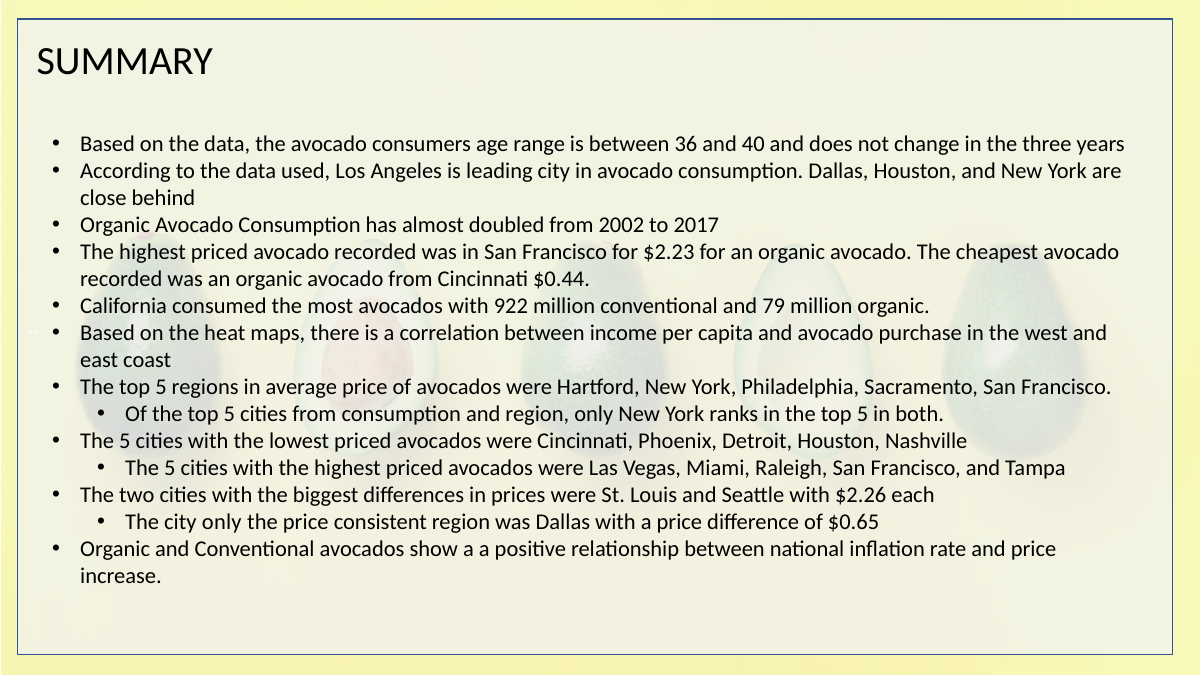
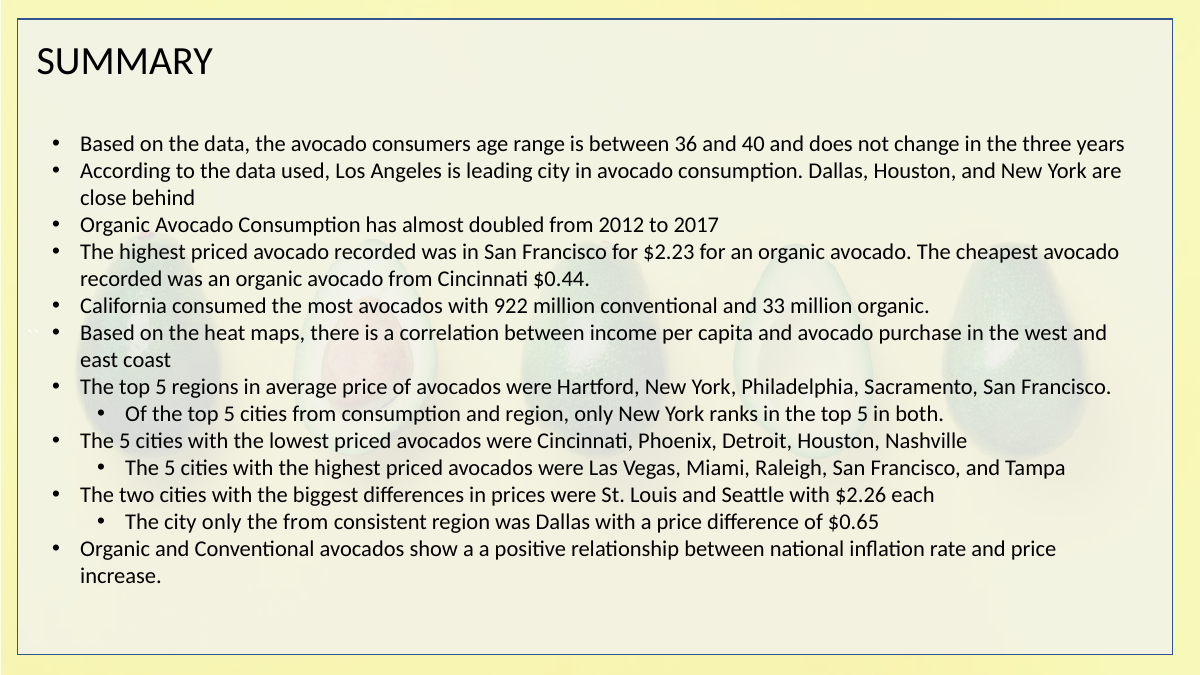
2002: 2002 -> 2012
79: 79 -> 33
the price: price -> from
